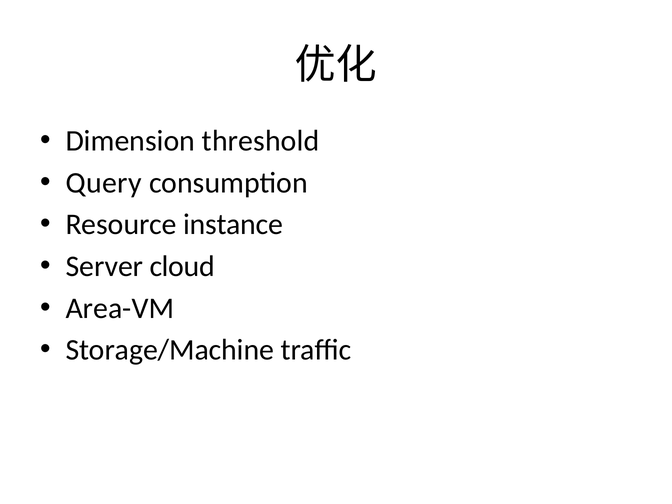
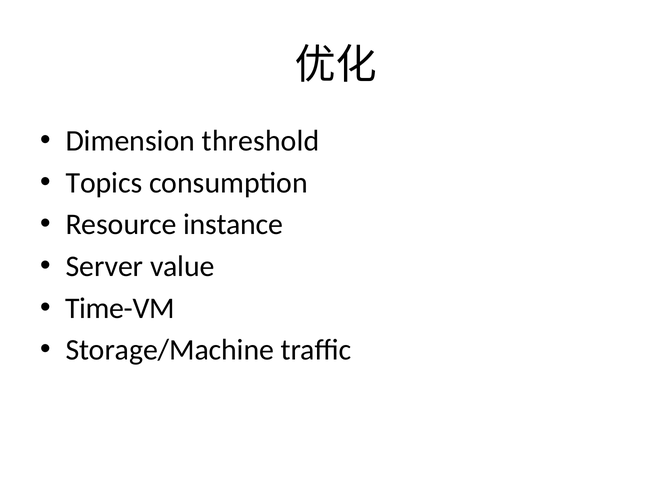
Query: Query -> Topics
cloud: cloud -> value
Area-VM: Area-VM -> Time-VM
